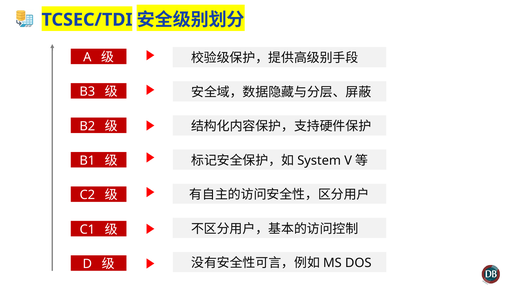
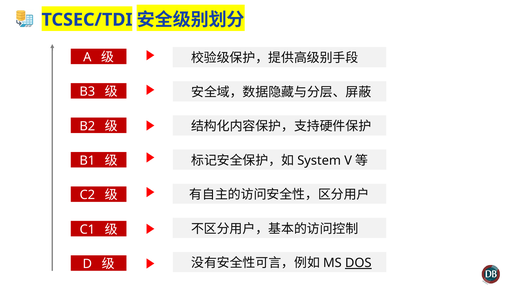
DOS underline: none -> present
